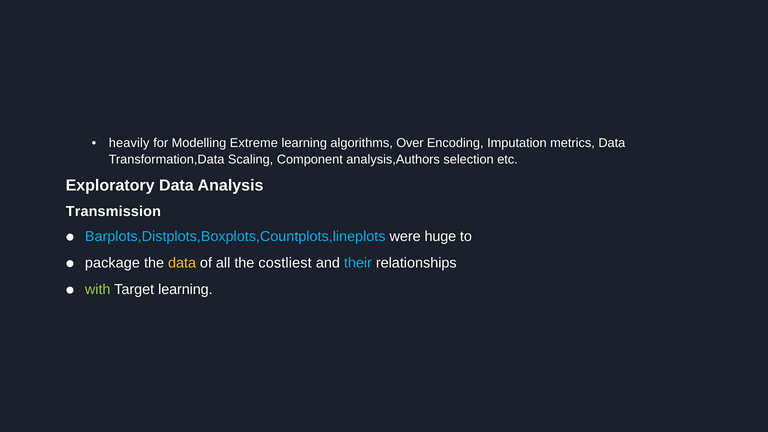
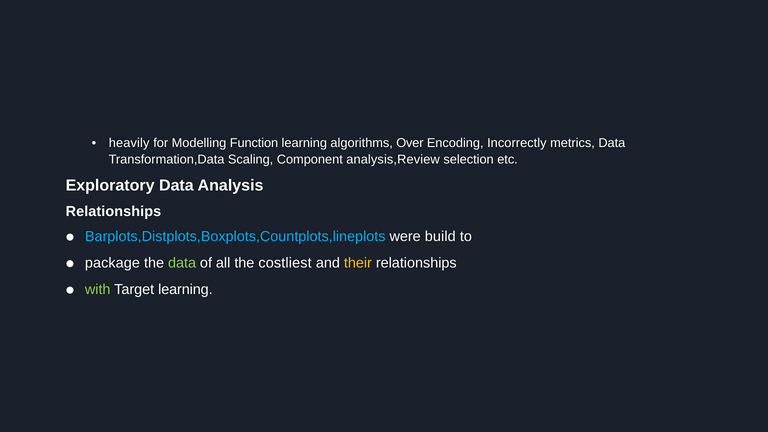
Extreme: Extreme -> Function
Imputation: Imputation -> Incorrectly
analysis,Authors: analysis,Authors -> analysis,Review
Transmission at (113, 212): Transmission -> Relationships
huge: huge -> build
data at (182, 263) colour: yellow -> light green
their colour: light blue -> yellow
